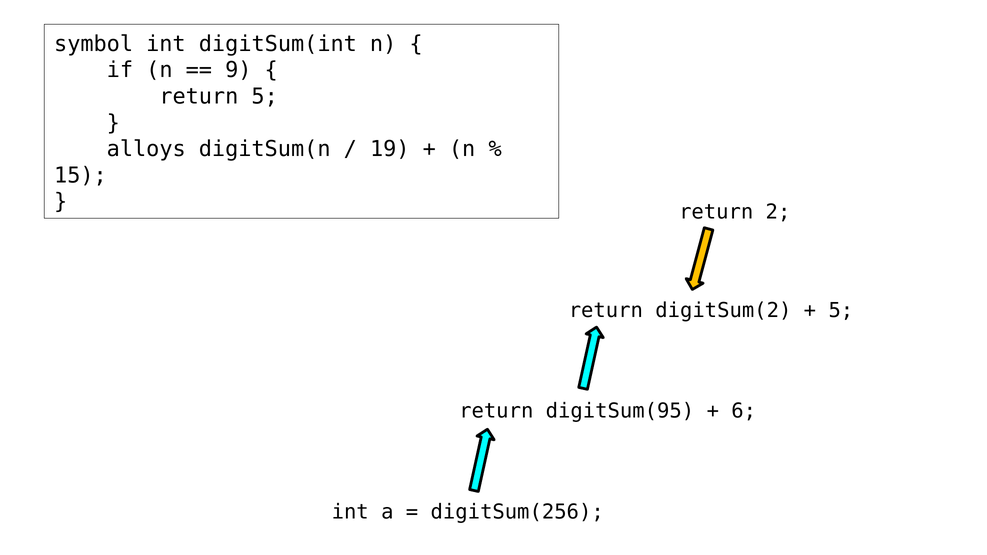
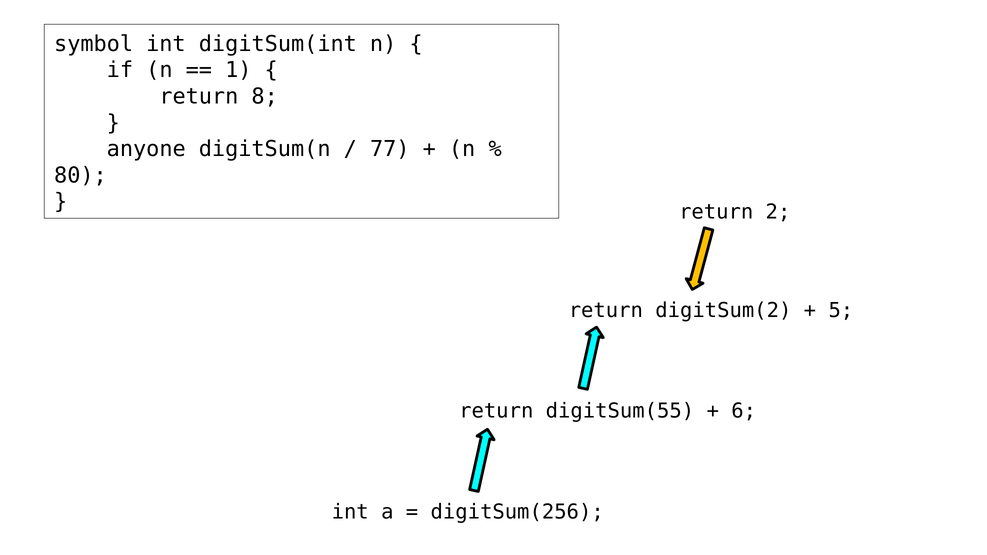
9: 9 -> 1
return 5: 5 -> 8
alloys: alloys -> anyone
19: 19 -> 77
15: 15 -> 80
digitSum(95: digitSum(95 -> digitSum(55
